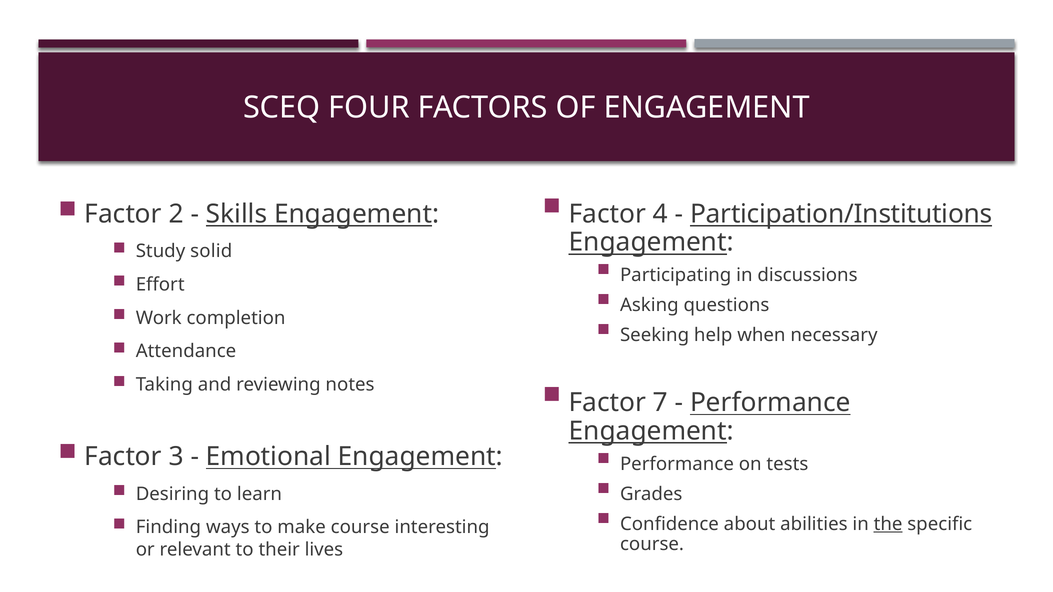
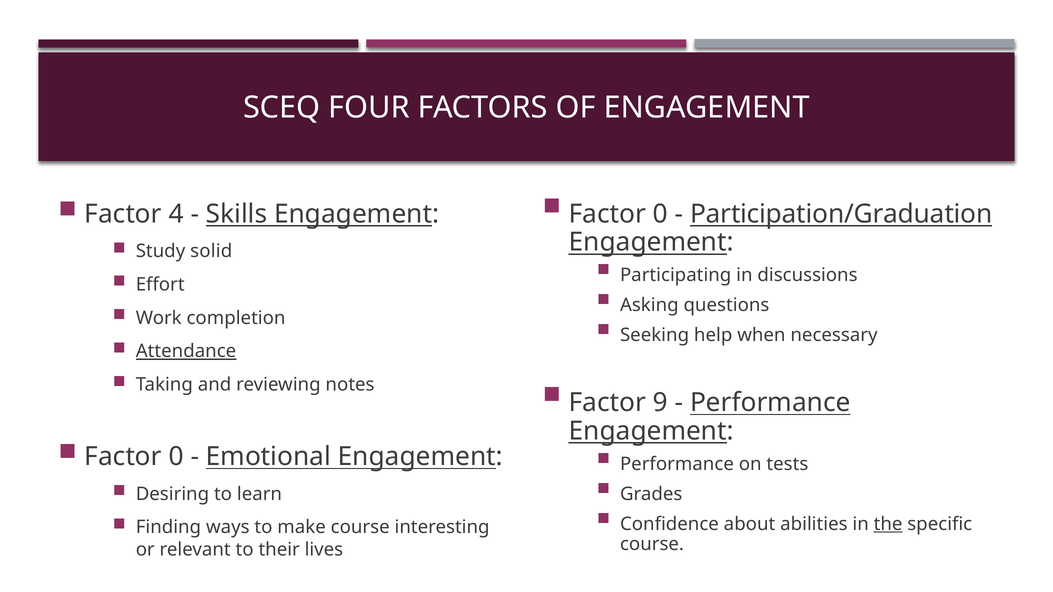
4 at (660, 214): 4 -> 0
Participation/Institutions: Participation/Institutions -> Participation/Graduation
2: 2 -> 4
Attendance underline: none -> present
7: 7 -> 9
3 at (176, 457): 3 -> 0
